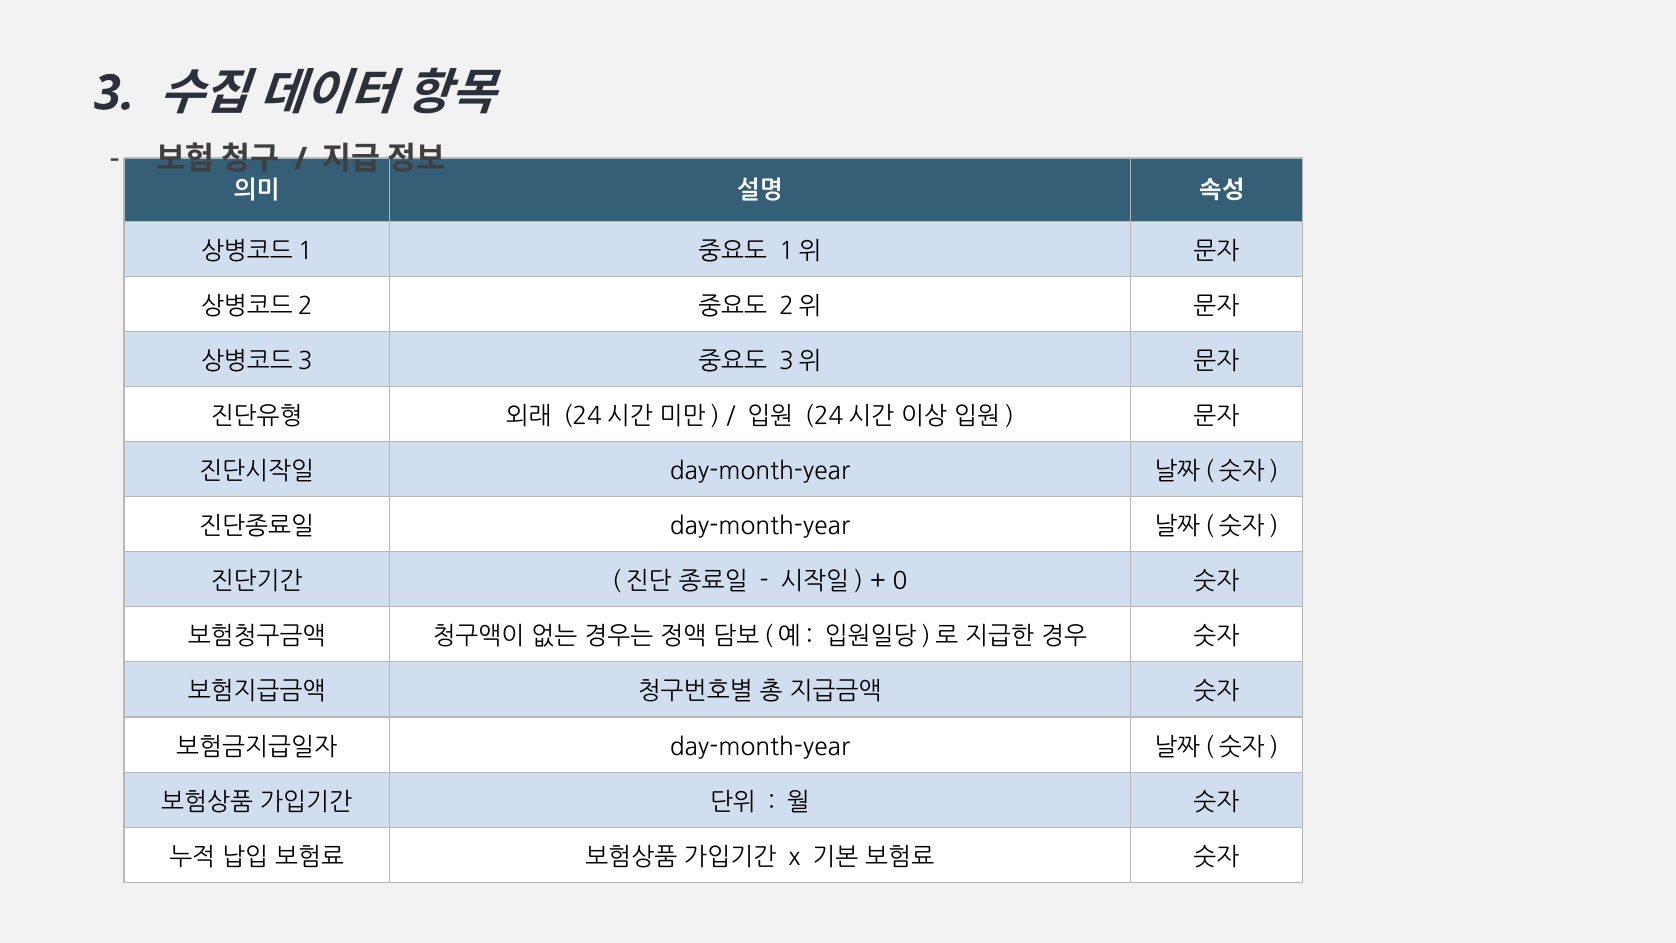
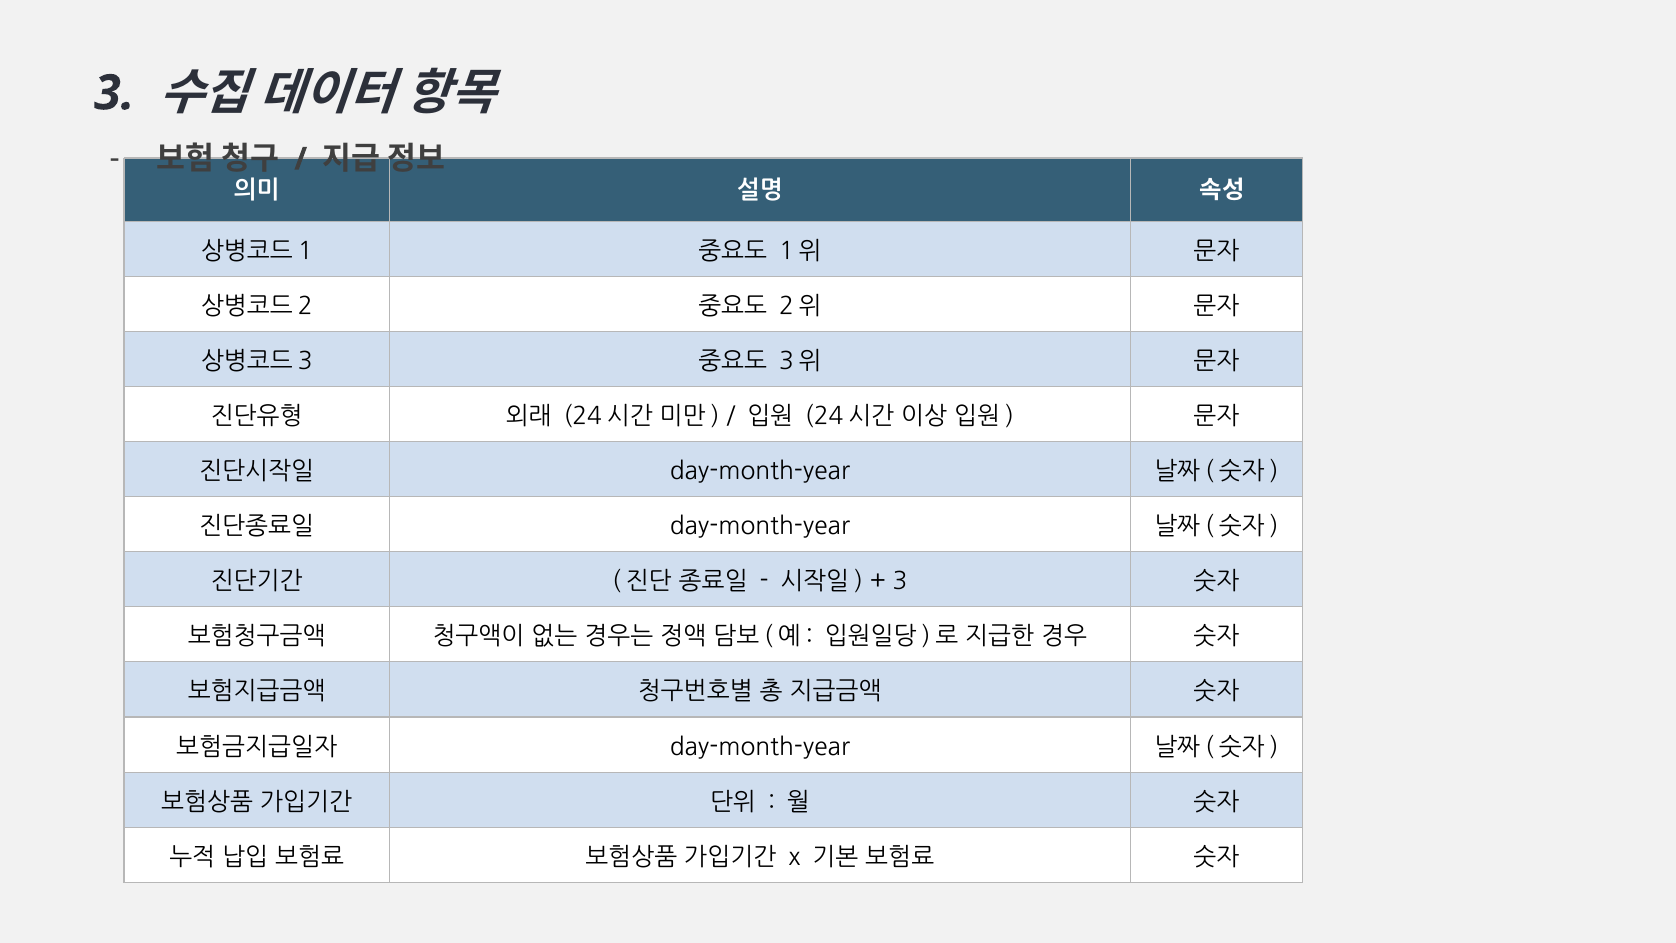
0 at (900, 582): 0 -> 3
